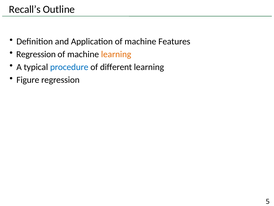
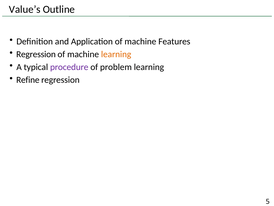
Recall’s: Recall’s -> Value’s
procedure colour: blue -> purple
different: different -> problem
Figure: Figure -> Refine
